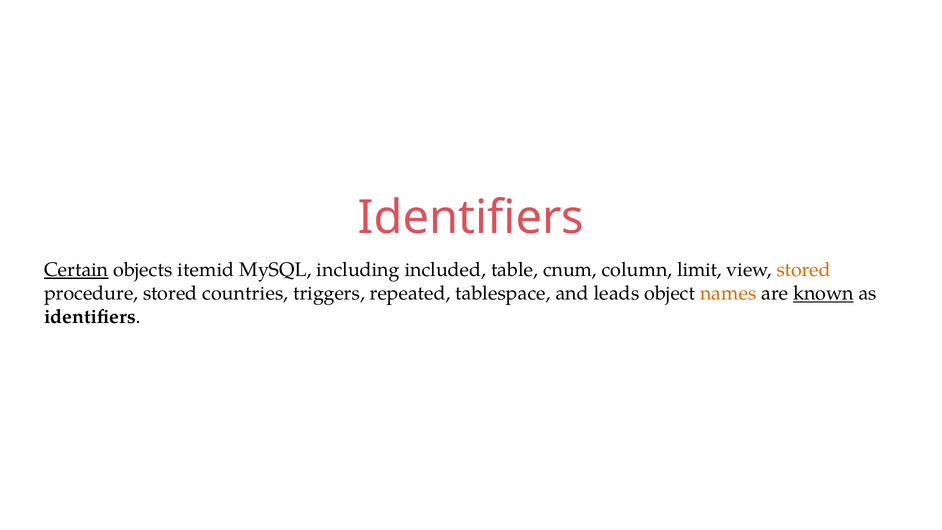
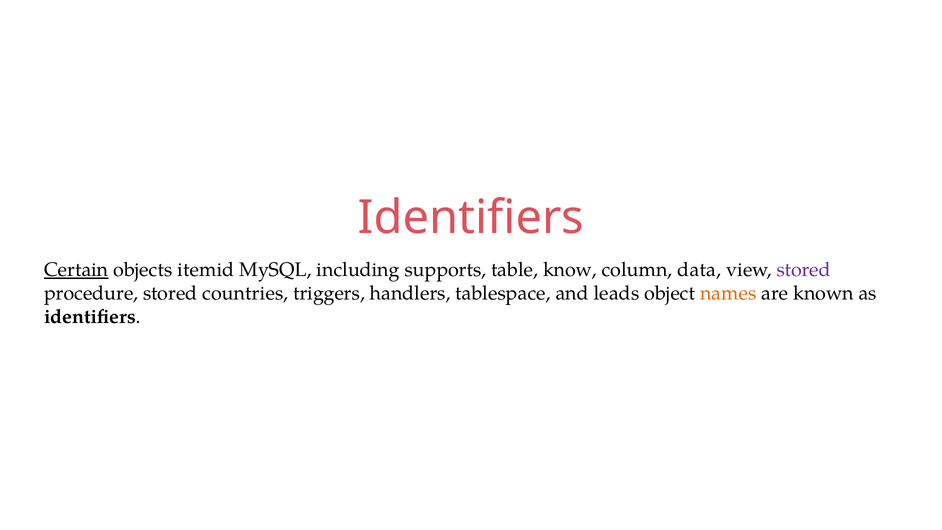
included: included -> supports
cnum: cnum -> know
limit: limit -> data
stored at (804, 270) colour: orange -> purple
repeated: repeated -> handlers
known underline: present -> none
